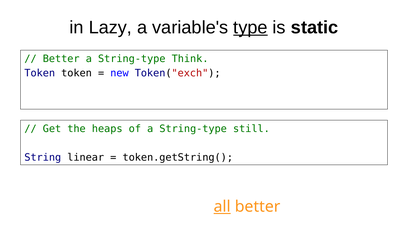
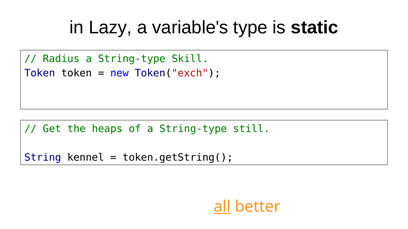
type underline: present -> none
Better at (61, 59): Better -> Radius
Think: Think -> Skill
linear: linear -> kennel
